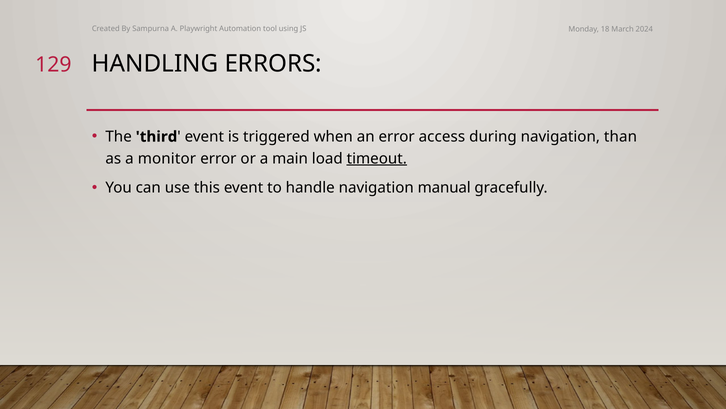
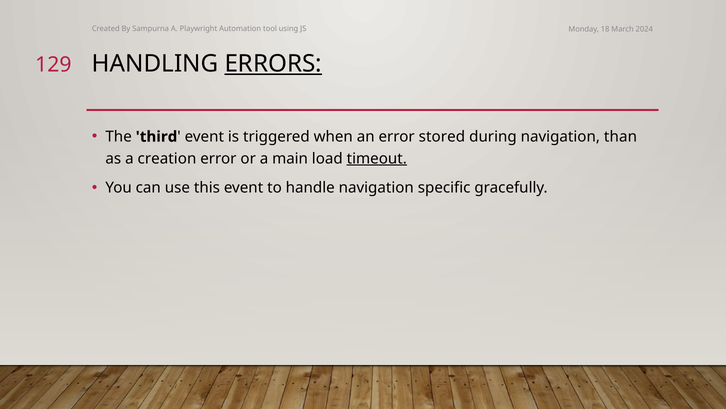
ERRORS underline: none -> present
access: access -> stored
monitor: monitor -> creation
manual: manual -> specific
